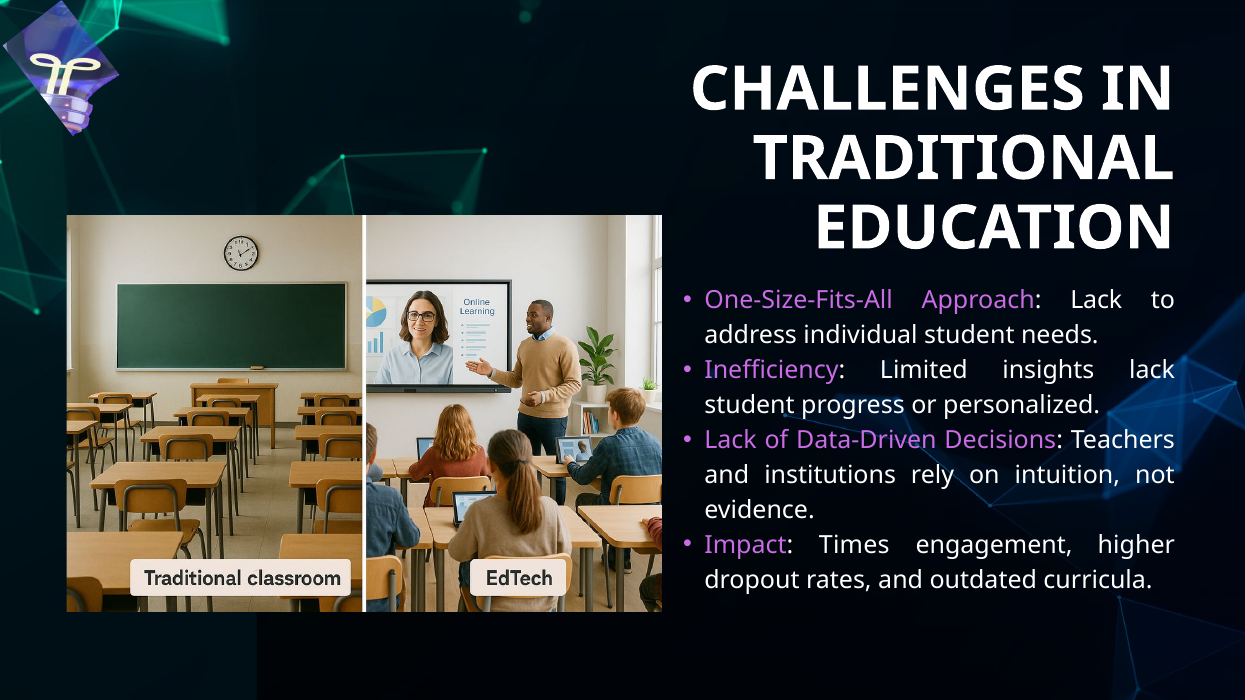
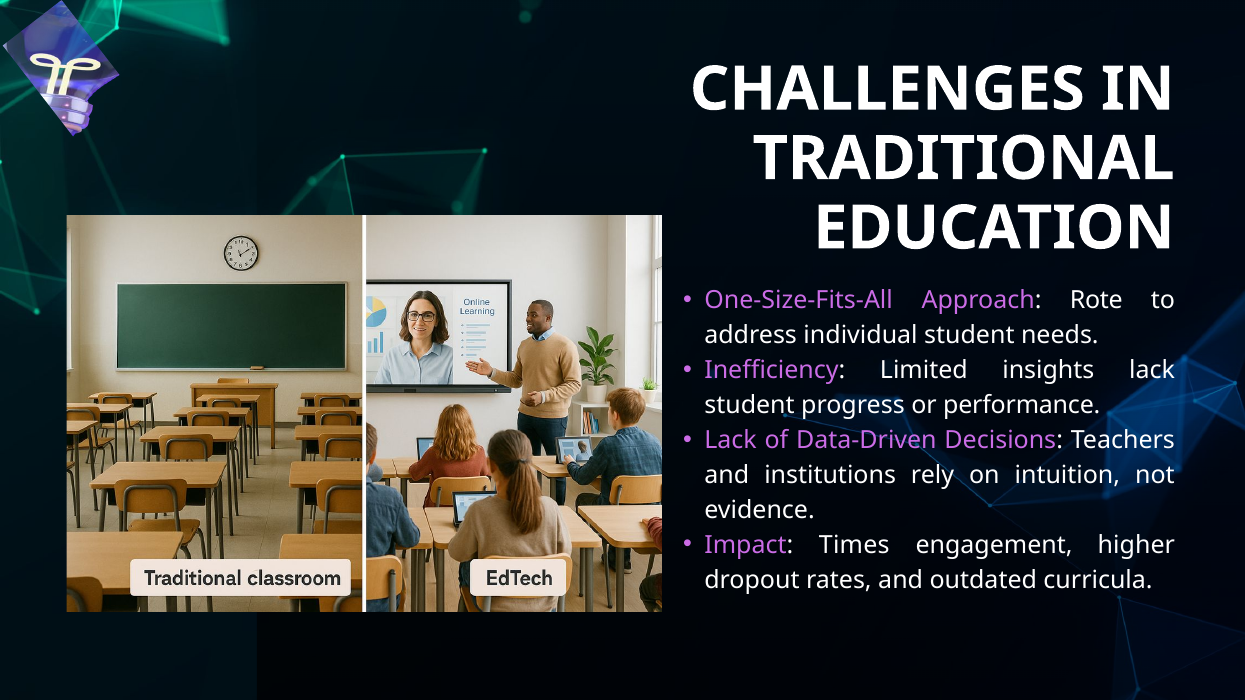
Approach Lack: Lack -> Rote
personalized: personalized -> performance
